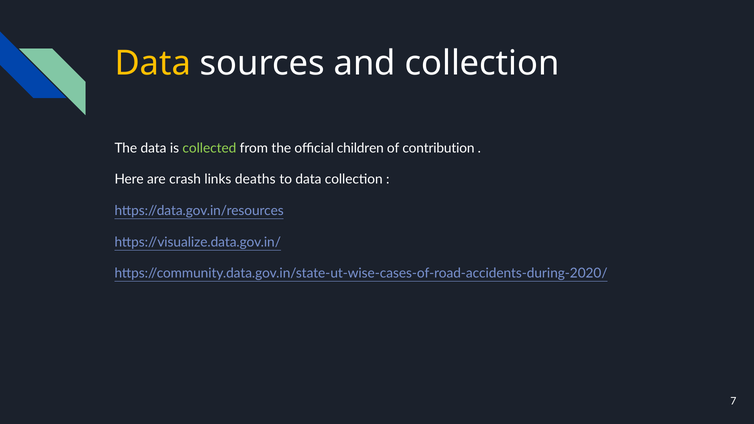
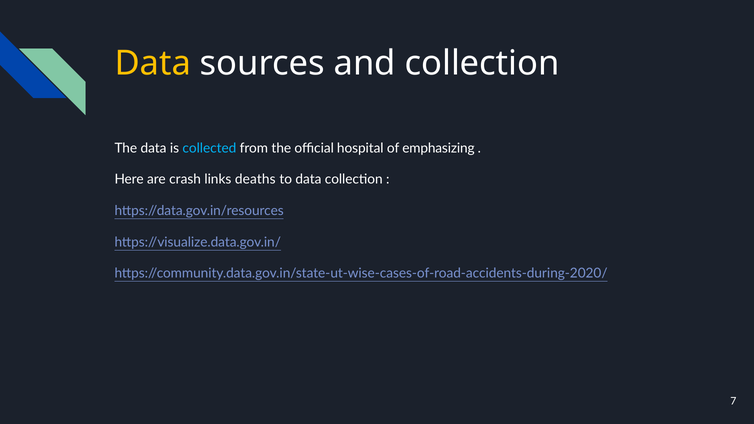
collected colour: light green -> light blue
children: children -> hospital
contribution: contribution -> emphasizing
